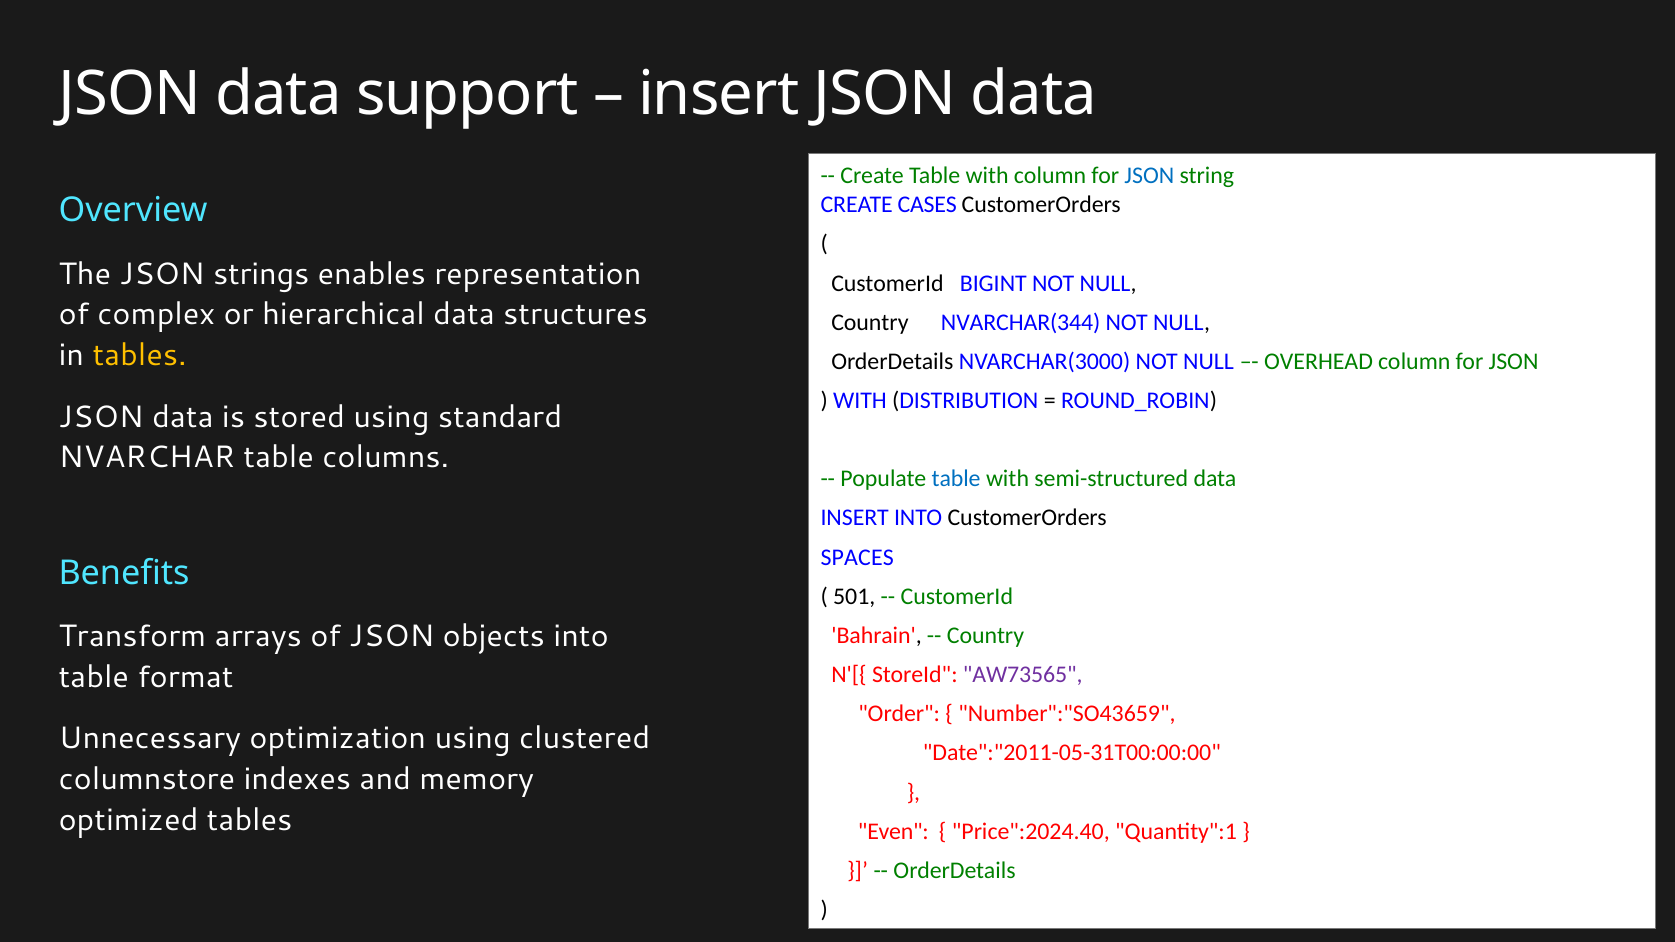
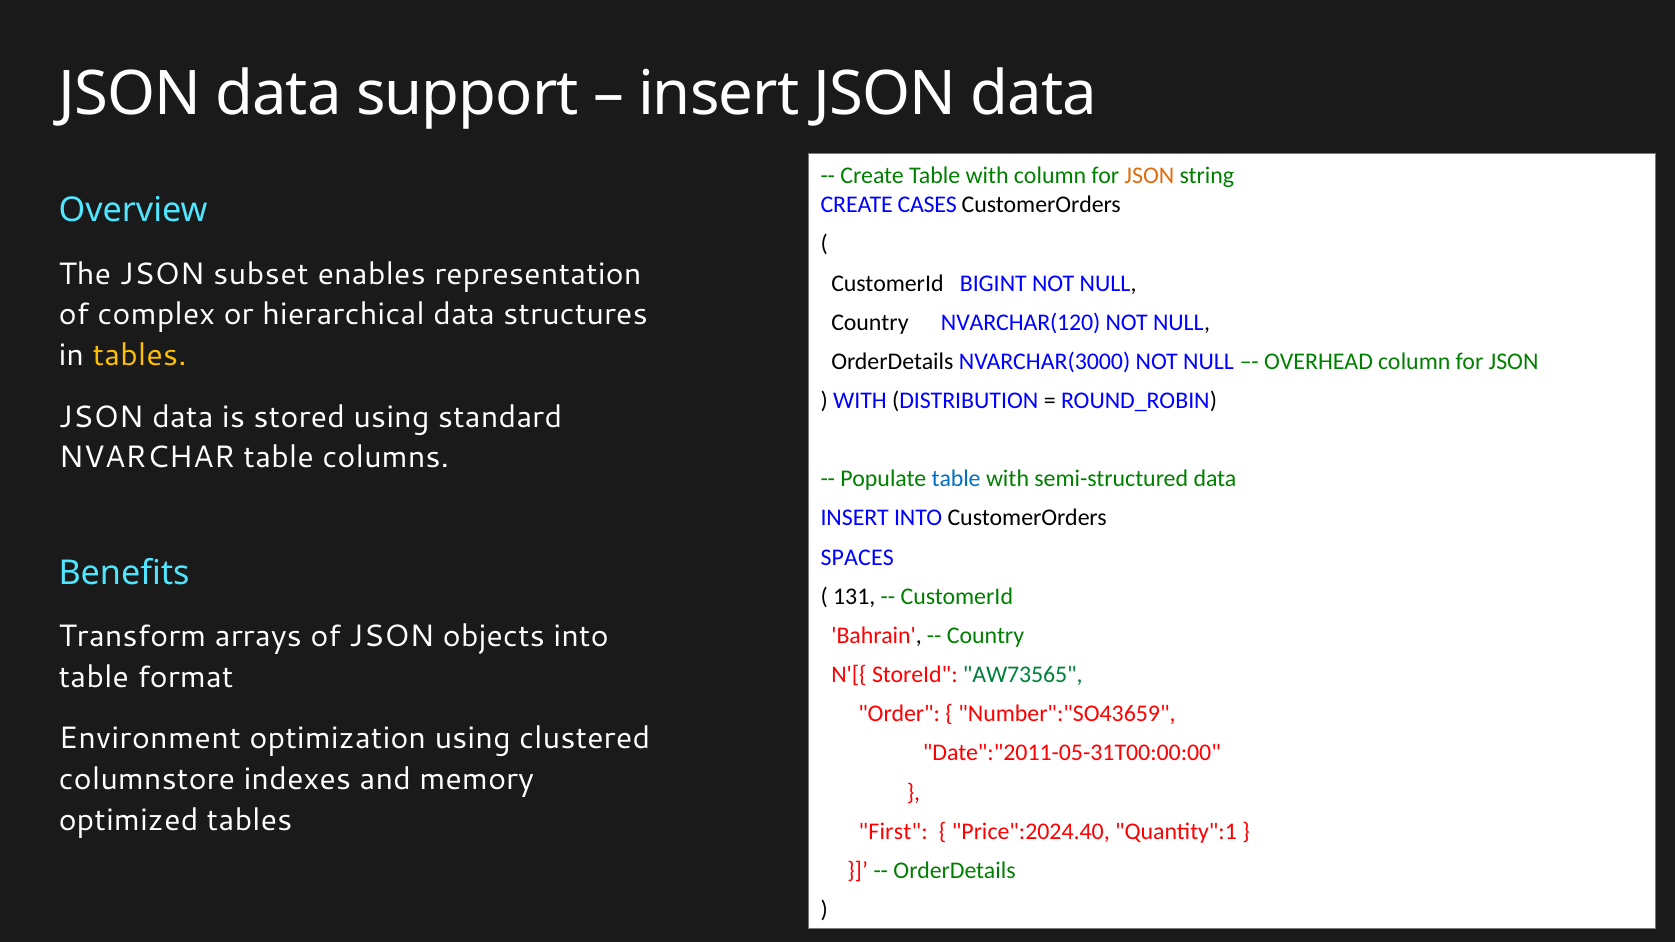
JSON at (1149, 176) colour: blue -> orange
strings: strings -> subset
NVARCHAR(344: NVARCHAR(344 -> NVARCHAR(120
501: 501 -> 131
AW73565 colour: purple -> green
Unnecessary: Unnecessary -> Environment
Even: Even -> First
